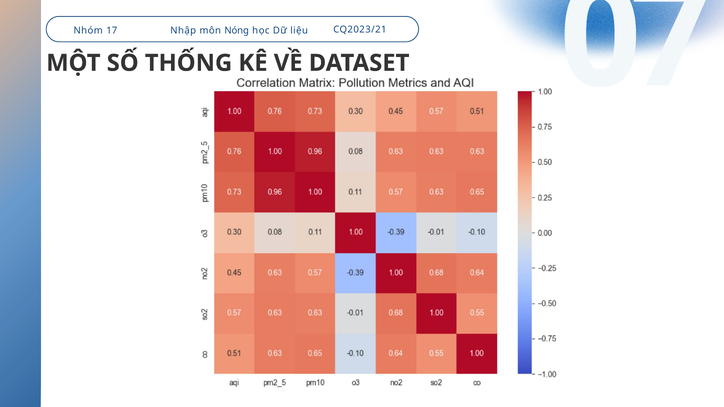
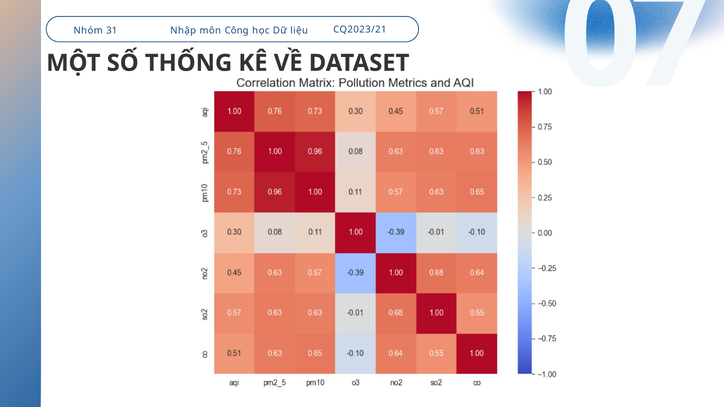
17: 17 -> 31
Nóng: Nóng -> Công
